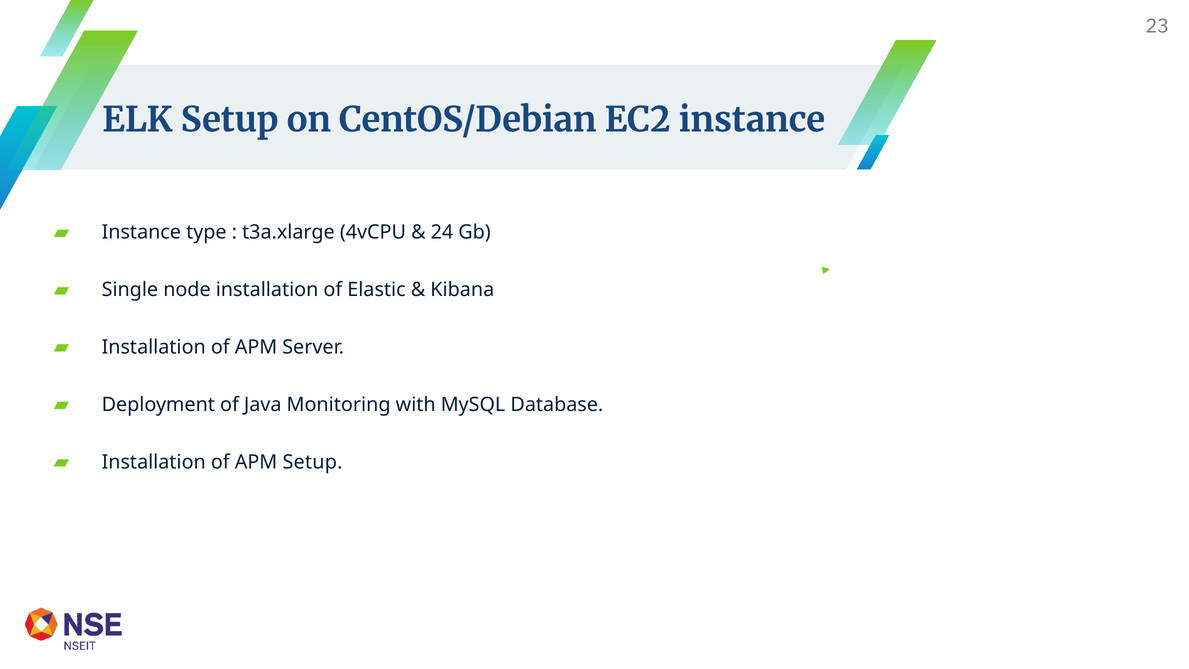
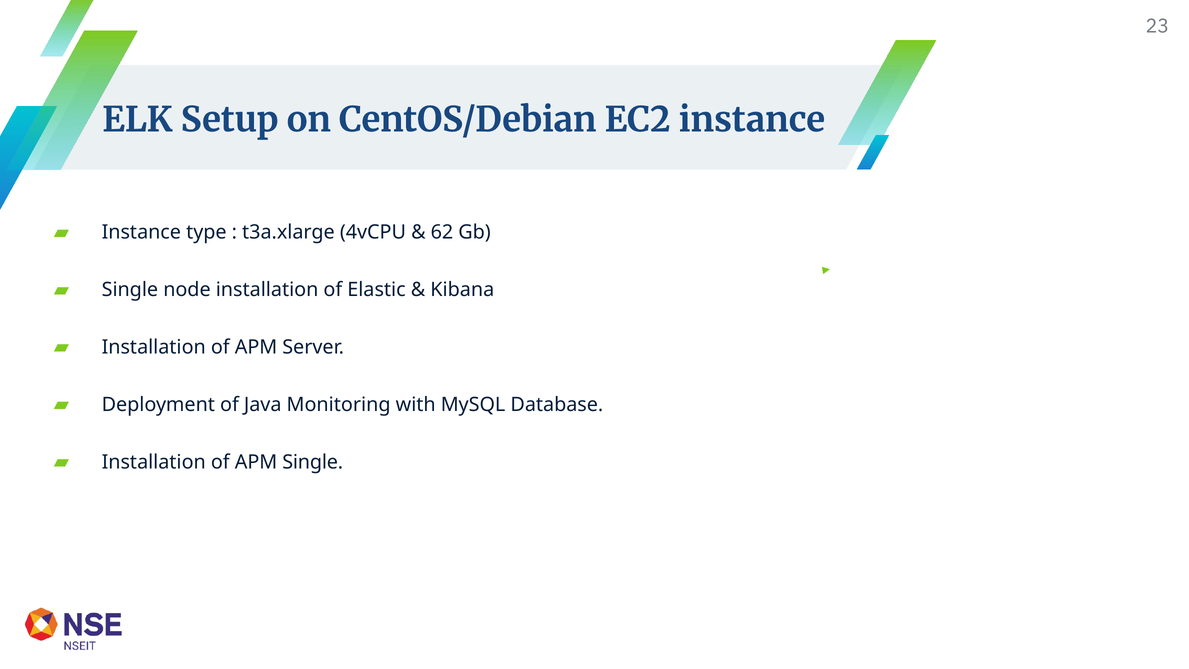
24: 24 -> 62
APM Setup: Setup -> Single
